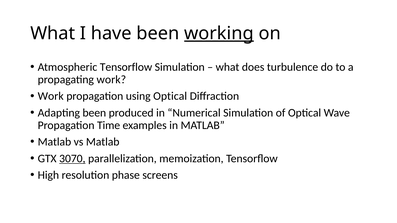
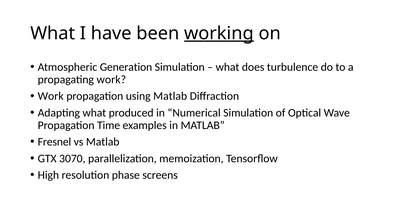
Atmospheric Tensorflow: Tensorflow -> Generation
using Optical: Optical -> Matlab
Adapting been: been -> what
Matlab at (54, 142): Matlab -> Fresnel
3070 underline: present -> none
